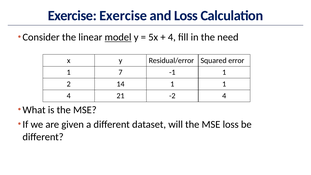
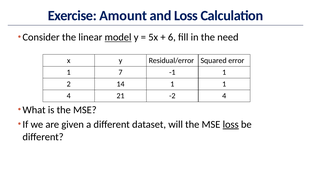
Exercise Exercise: Exercise -> Amount
4 at (172, 37): 4 -> 6
loss at (231, 124) underline: none -> present
